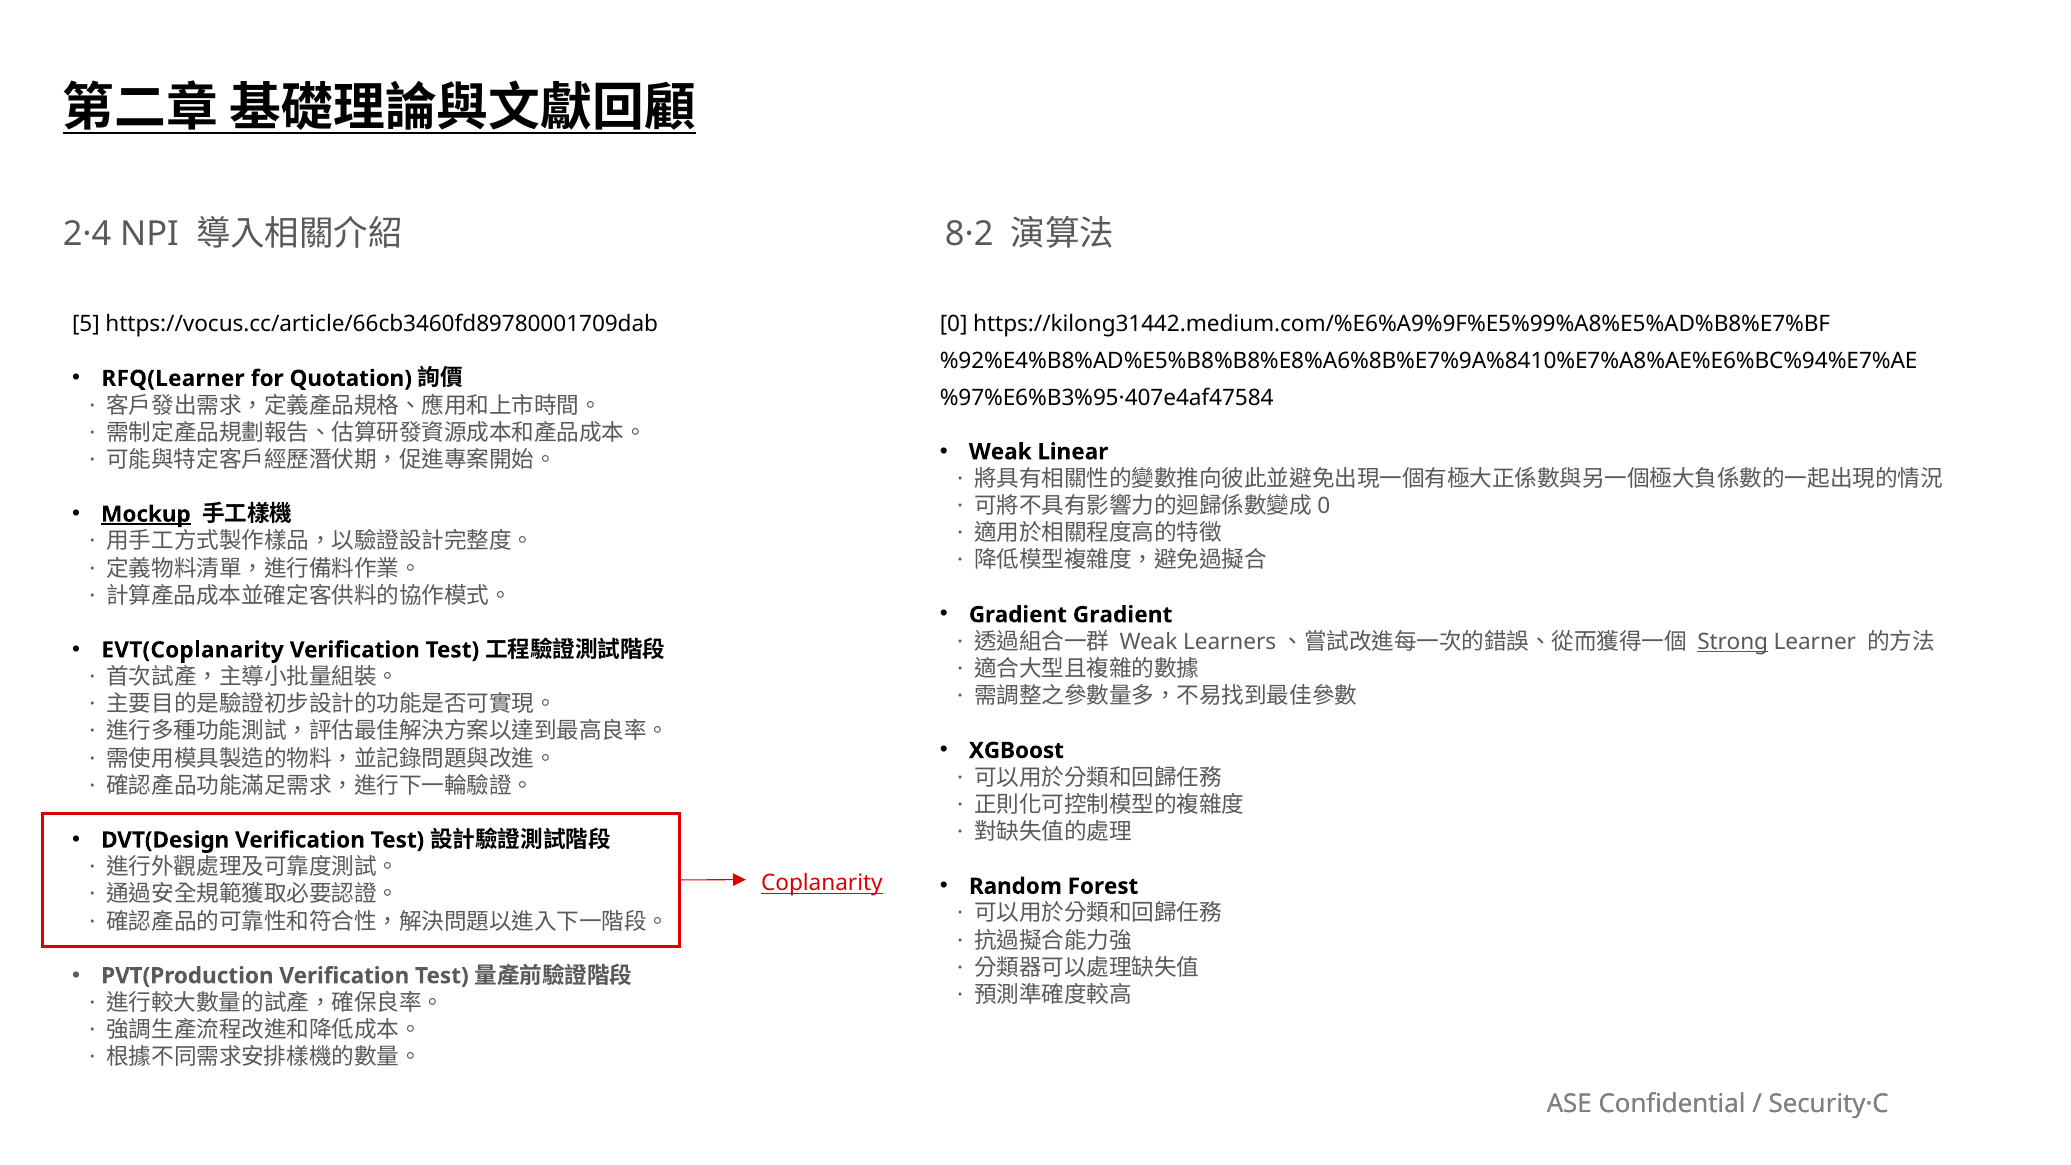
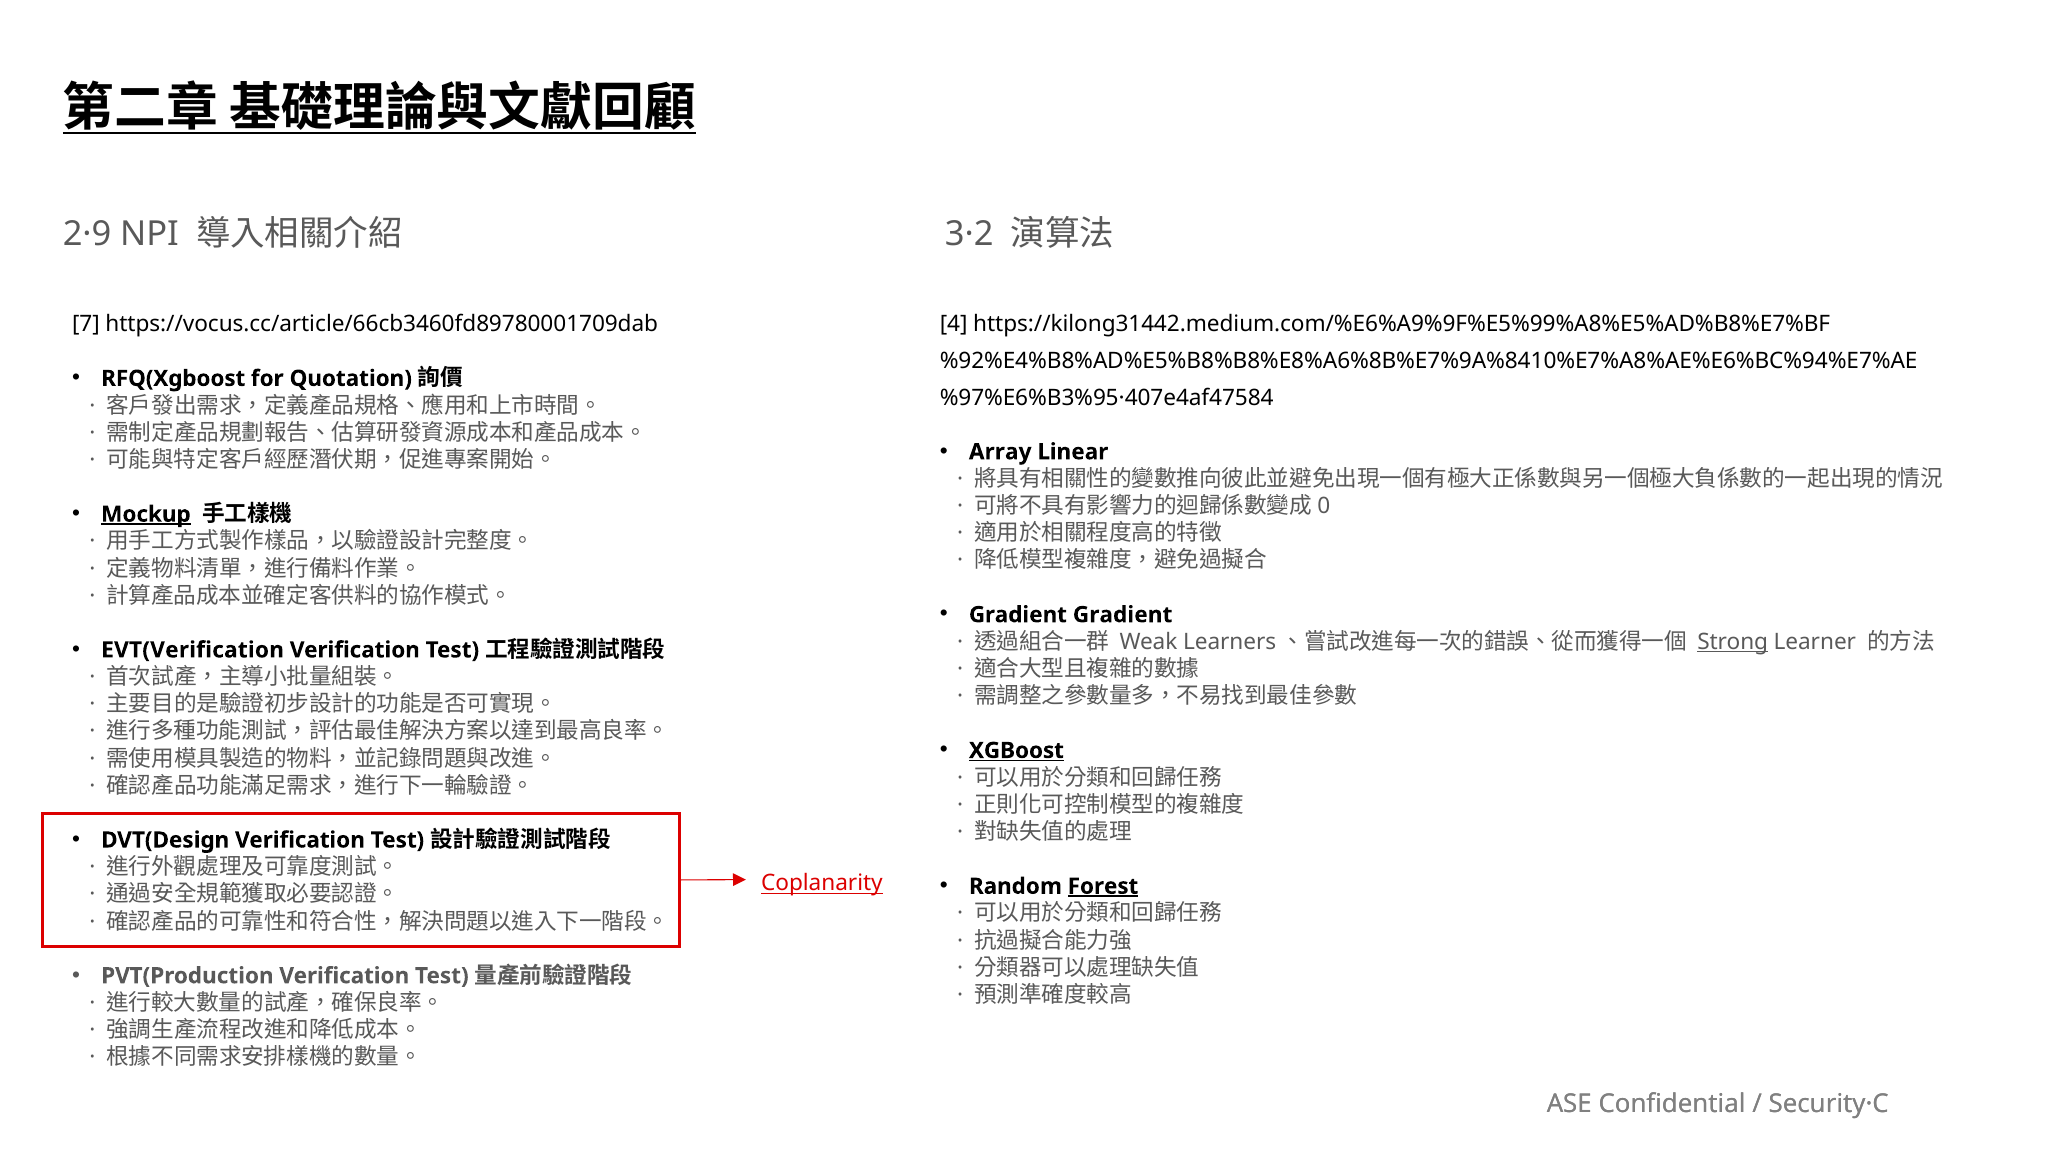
2·4: 2·4 -> 2·9
8·2: 8·2 -> 3·2
5: 5 -> 7
0: 0 -> 4
RFQ(Learner: RFQ(Learner -> RFQ(Xgboost
Weak at (1000, 452): Weak -> Array
EVT(Coplanarity: EVT(Coplanarity -> EVT(Verification
XGBoost underline: none -> present
Forest underline: none -> present
